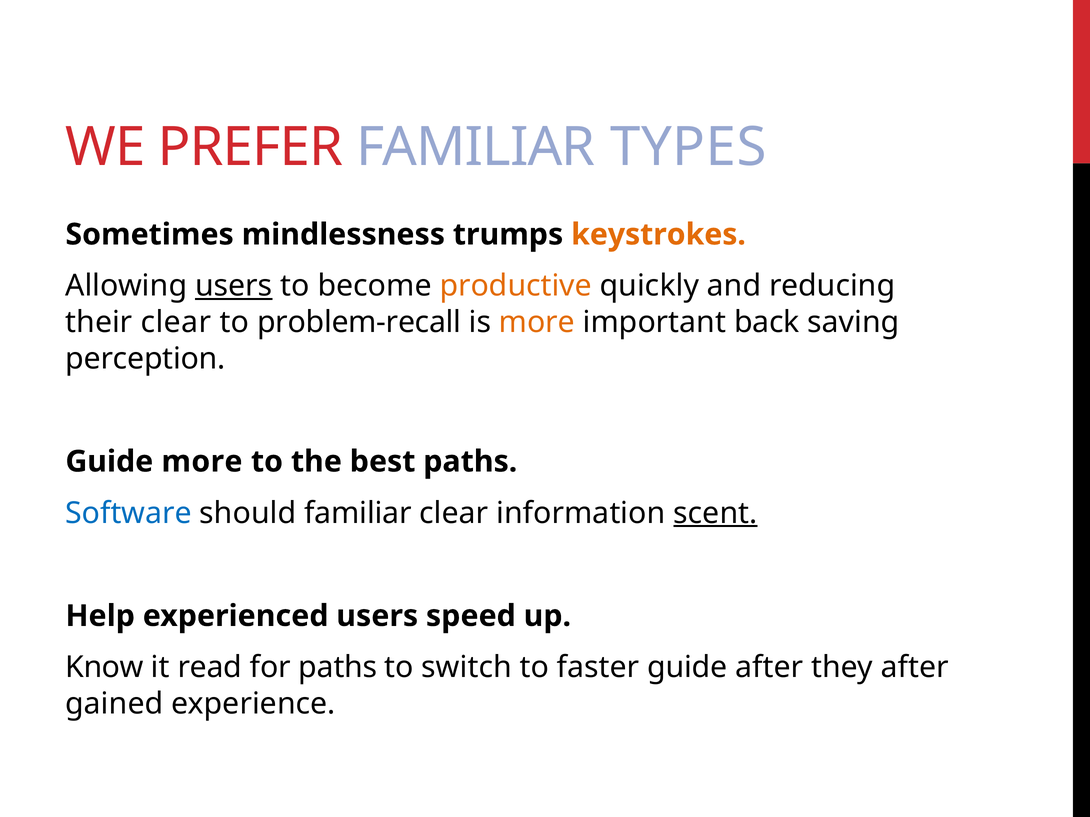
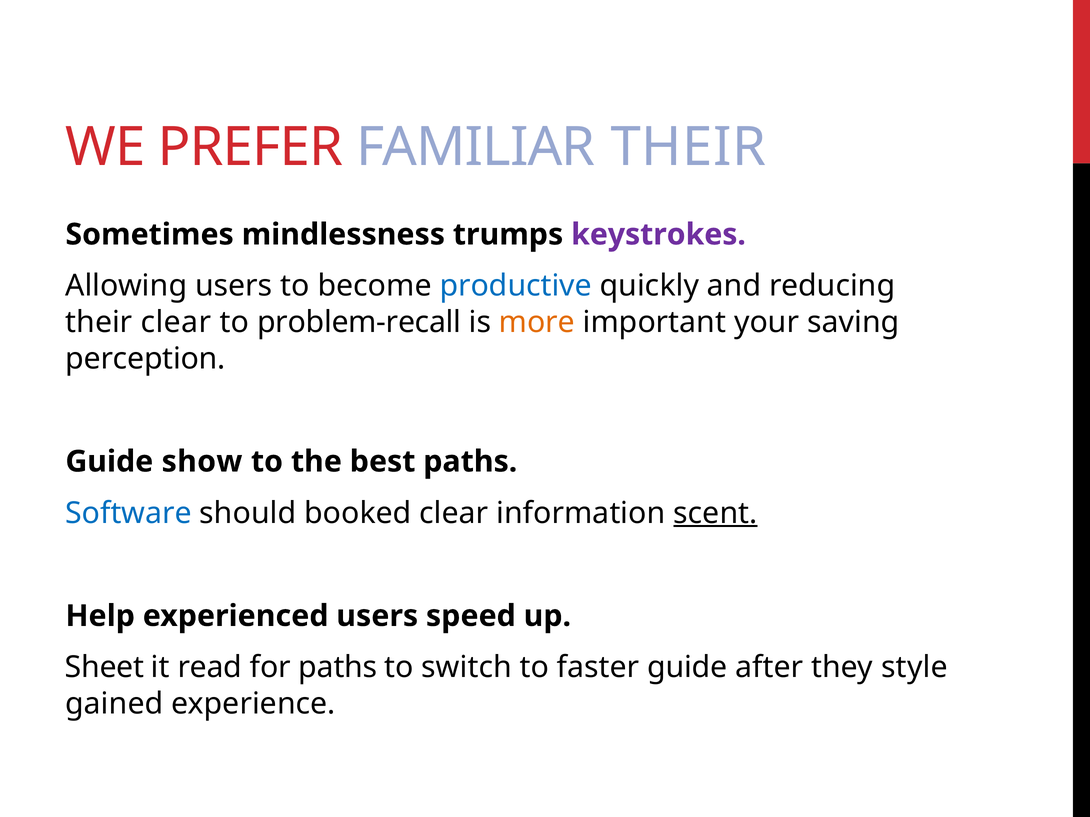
FAMILIAR TYPES: TYPES -> THEIR
keystrokes colour: orange -> purple
users at (234, 286) underline: present -> none
productive colour: orange -> blue
back: back -> your
Guide more: more -> show
should familiar: familiar -> booked
Know: Know -> Sheet
they after: after -> style
